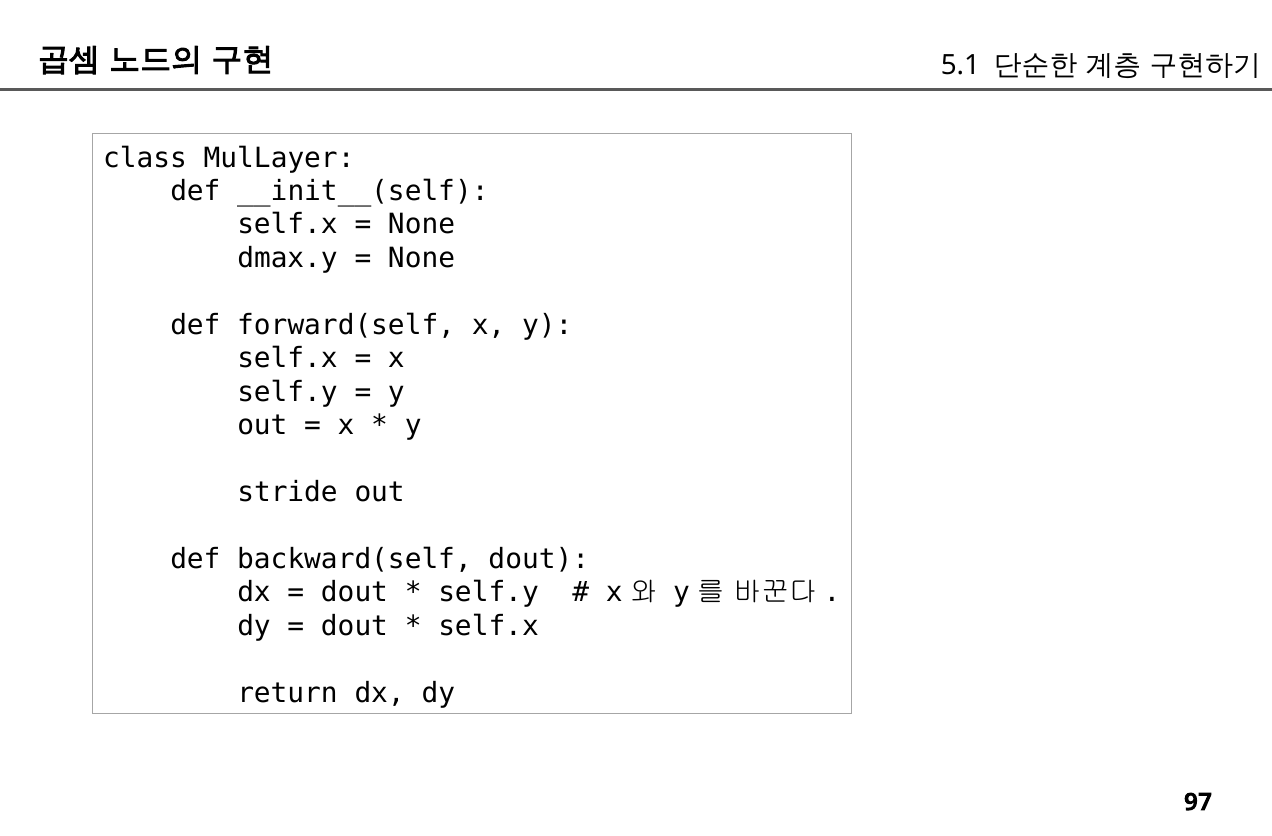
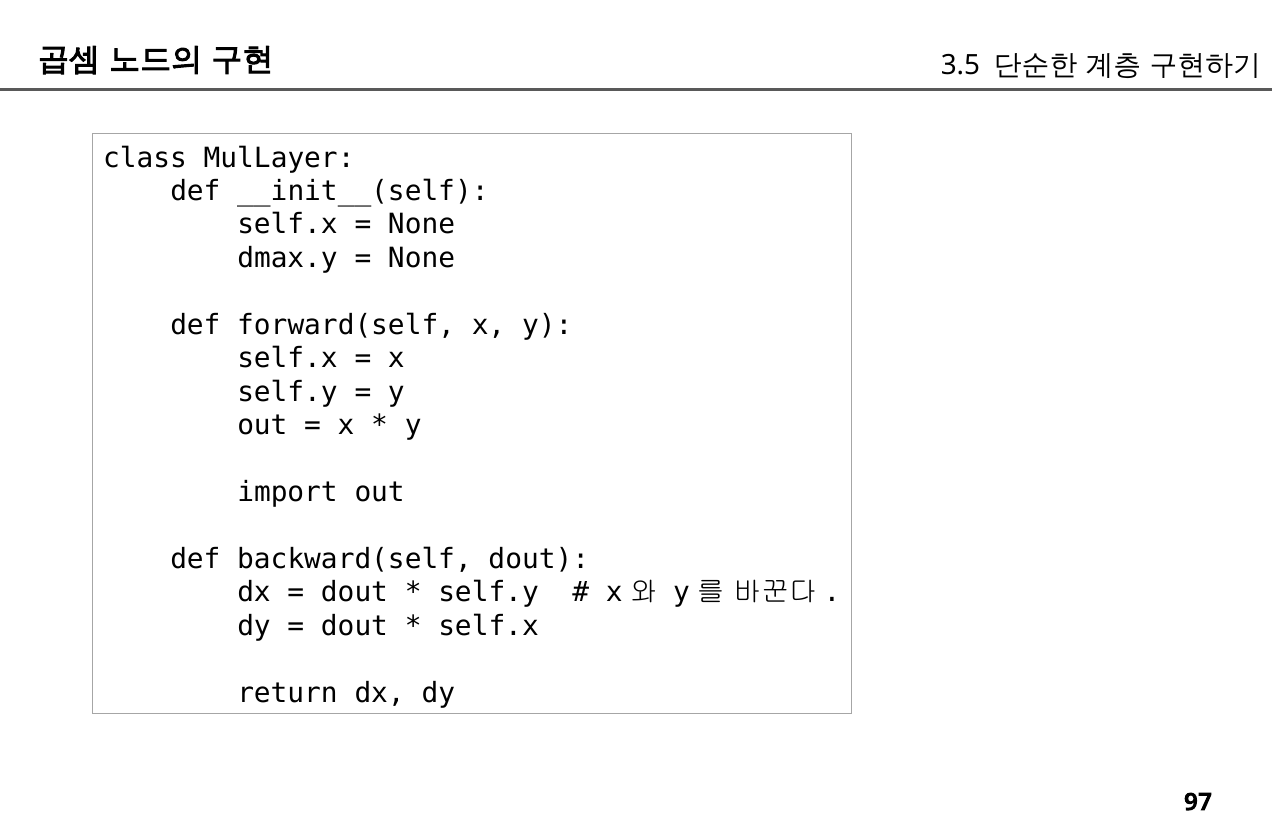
5.1: 5.1 -> 3.5
stride: stride -> import
